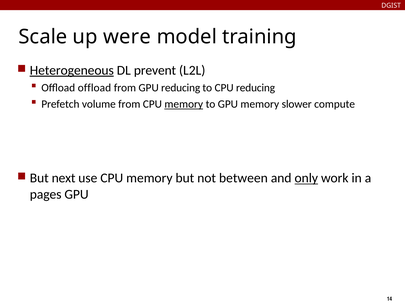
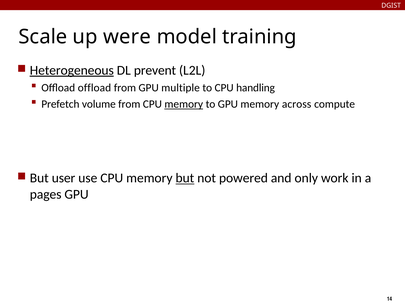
GPU reducing: reducing -> multiple
CPU reducing: reducing -> handling
slower: slower -> across
next: next -> user
but at (185, 178) underline: none -> present
between: between -> powered
only underline: present -> none
